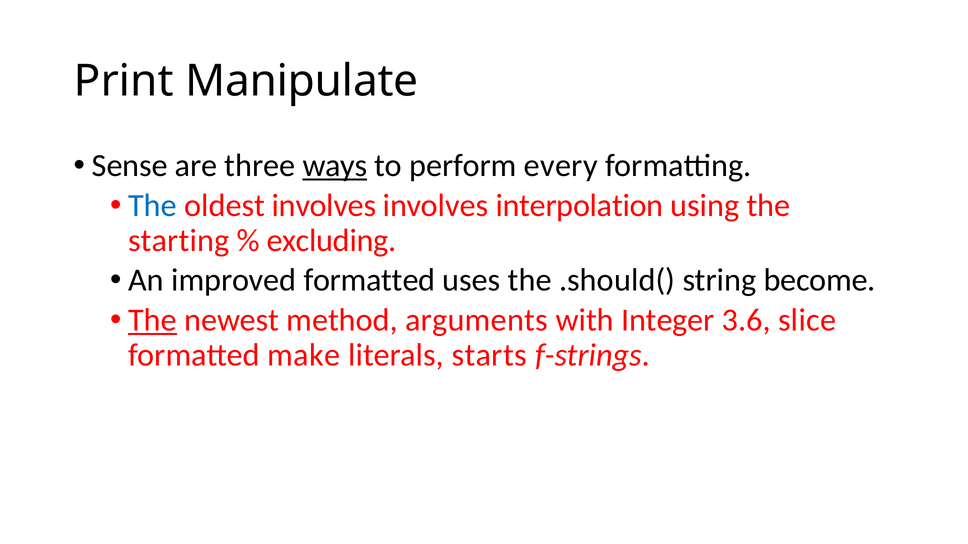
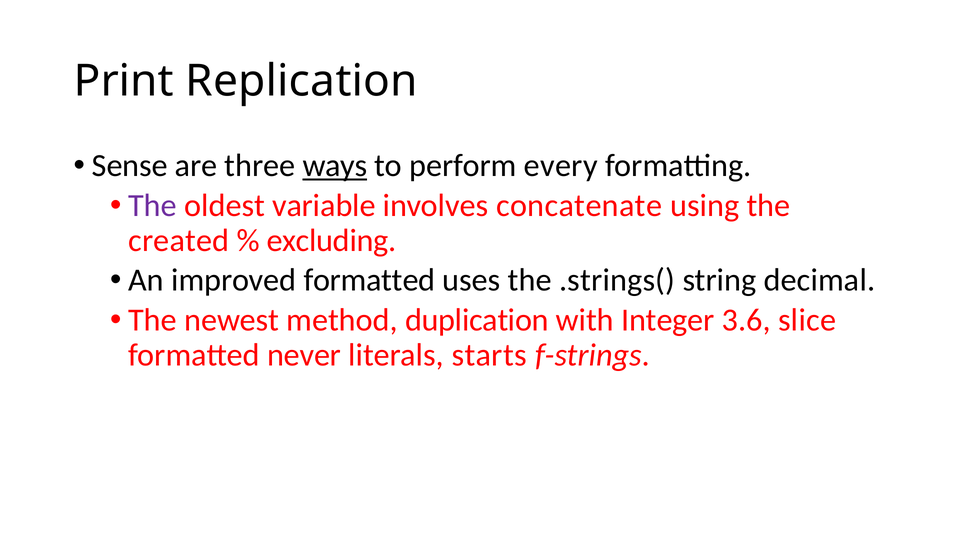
Manipulate: Manipulate -> Replication
The at (153, 206) colour: blue -> purple
oldest involves: involves -> variable
interpolation: interpolation -> concatenate
starting: starting -> created
.should(: .should( -> .strings(
become: become -> decimal
The at (153, 320) underline: present -> none
arguments: arguments -> duplication
make: make -> never
